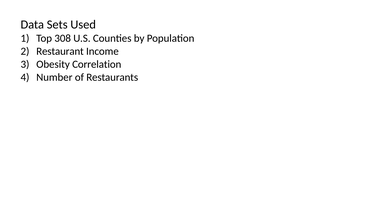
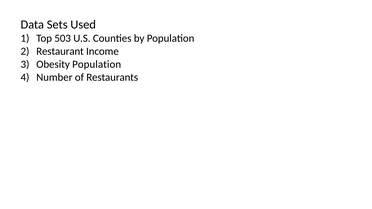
308: 308 -> 503
Obesity Correlation: Correlation -> Population
